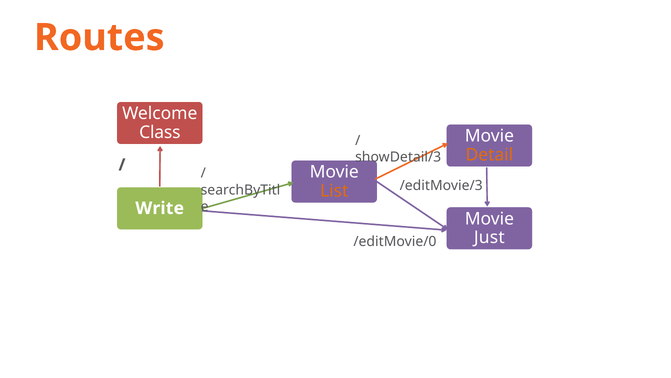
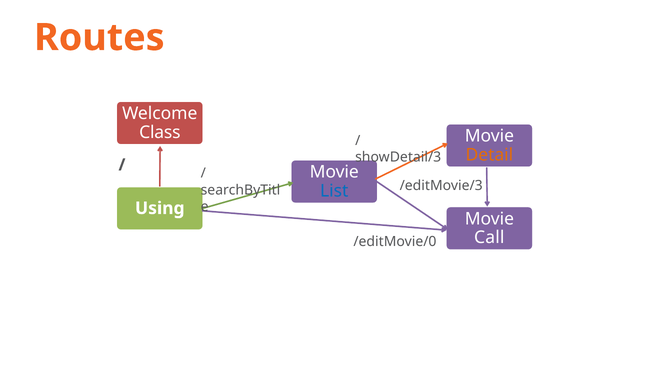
List colour: orange -> blue
Write: Write -> Using
Just: Just -> Call
